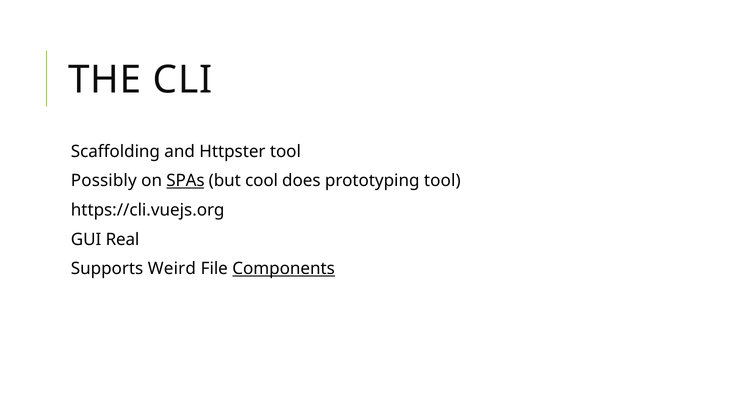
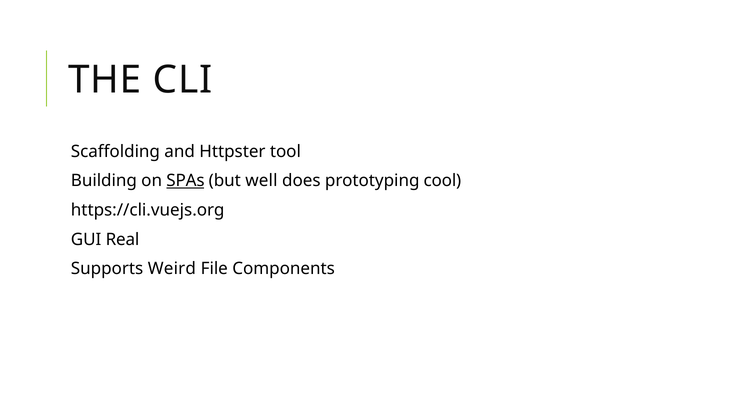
Possibly: Possibly -> Building
cool: cool -> well
prototyping tool: tool -> cool
Components underline: present -> none
